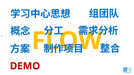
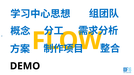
DEMO colour: red -> black
